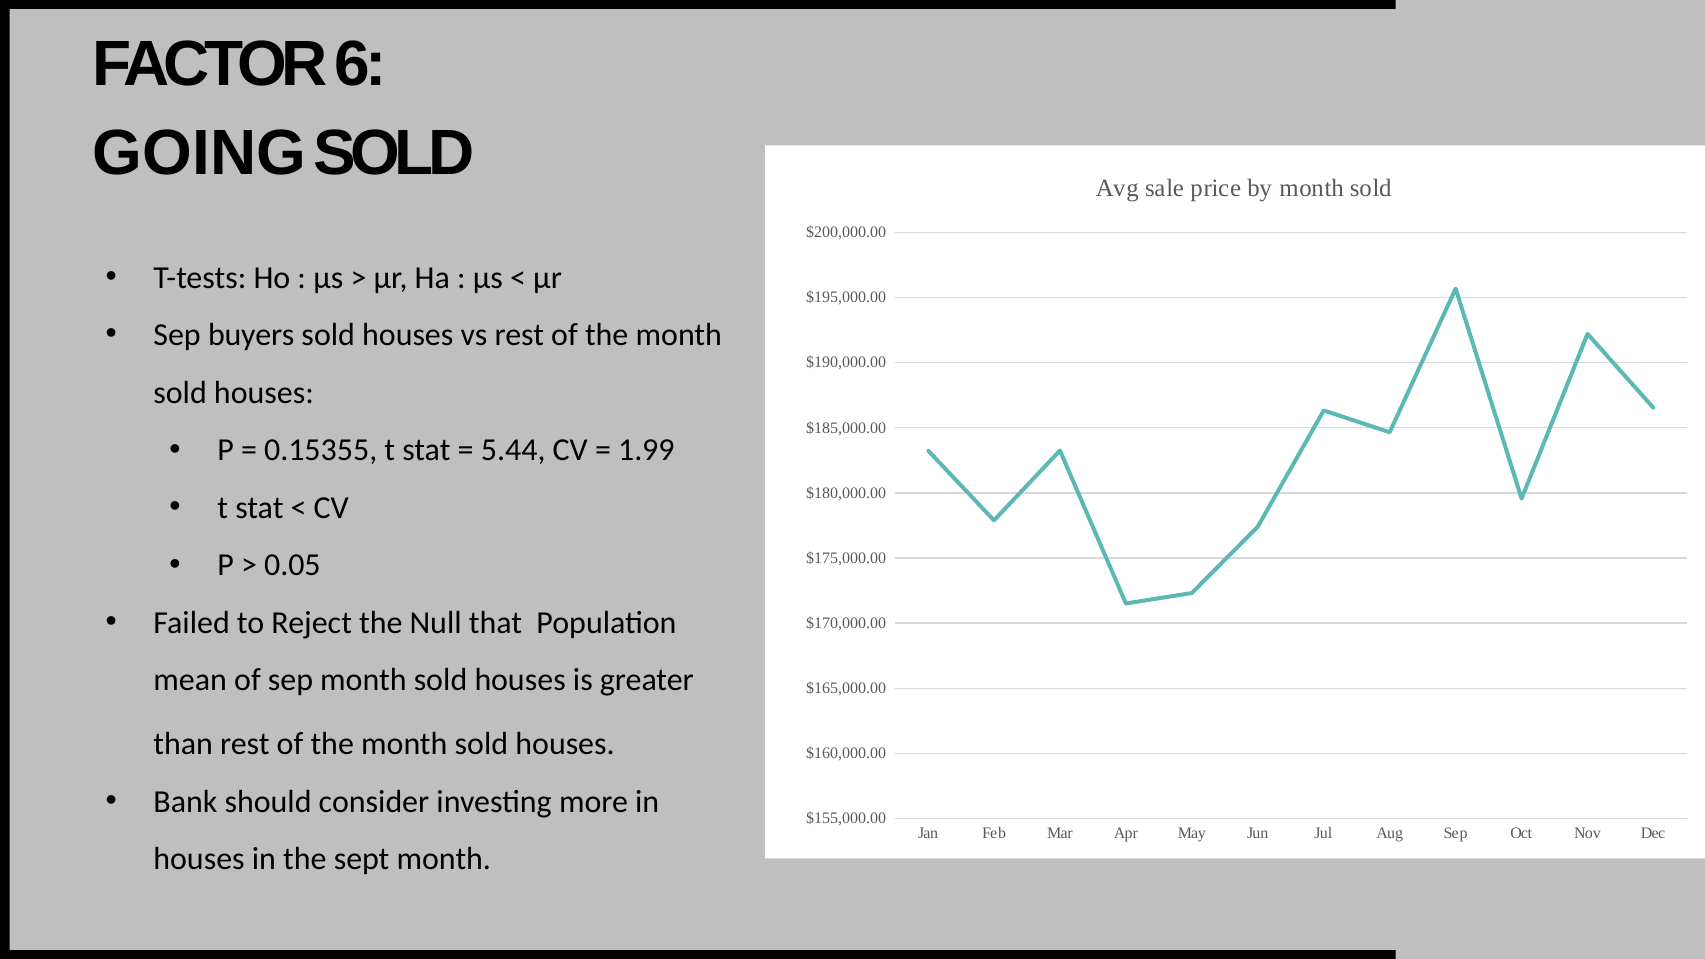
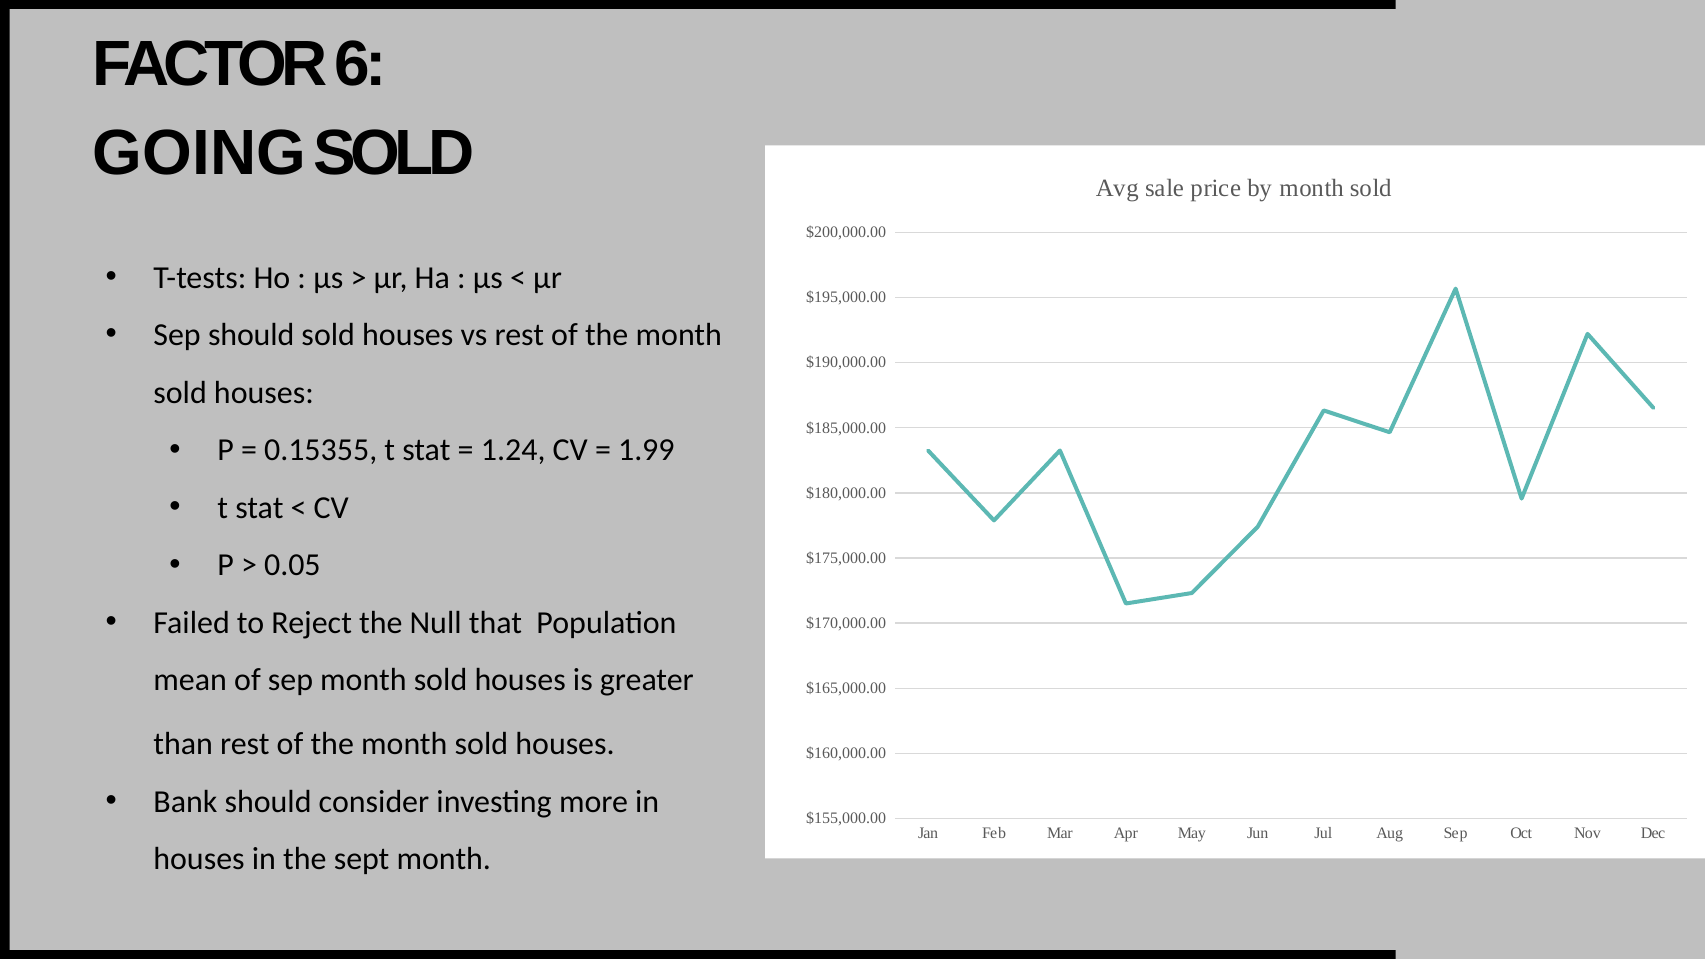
Sep buyers: buyers -> should
5.44: 5.44 -> 1.24
